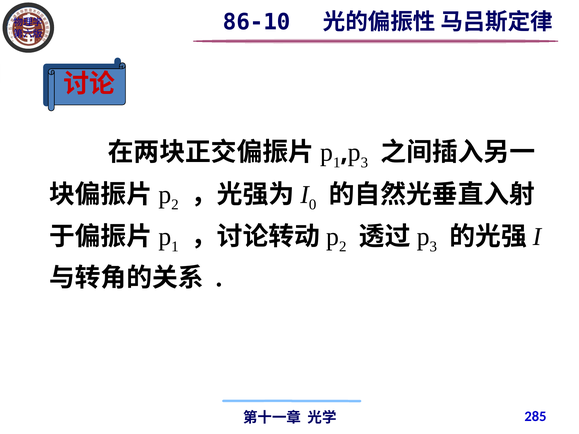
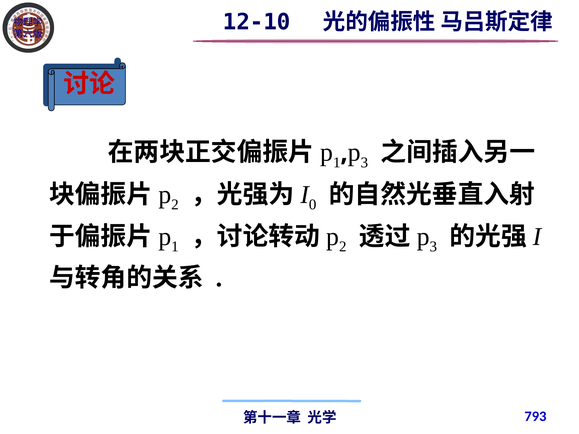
86-10: 86-10 -> 12-10
285: 285 -> 793
